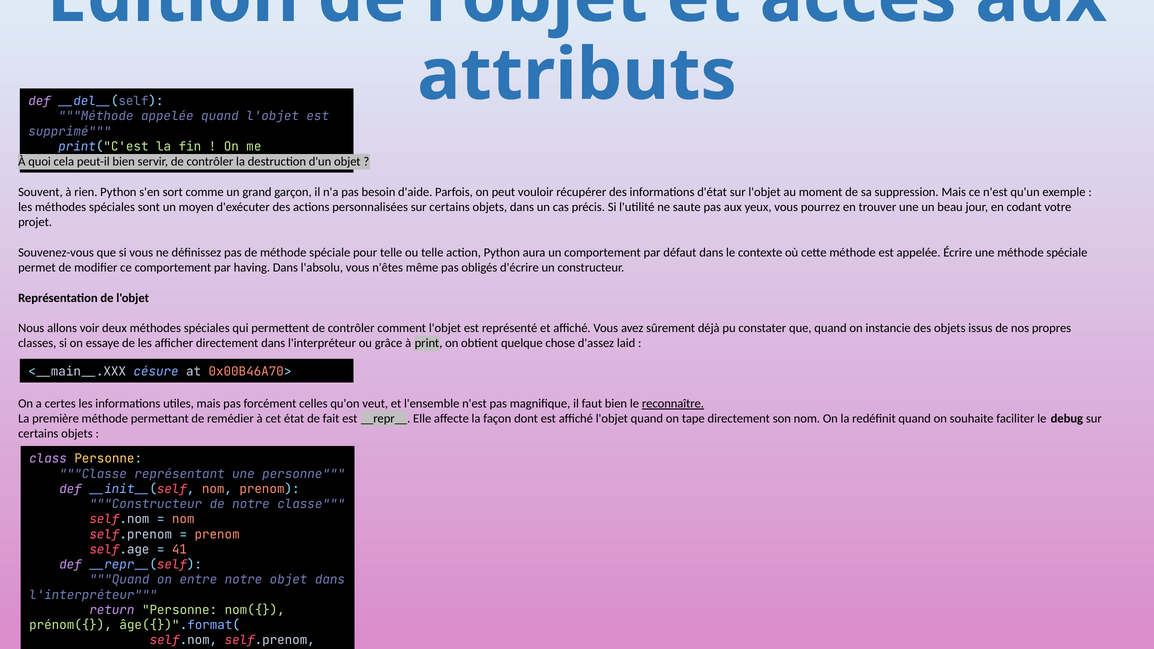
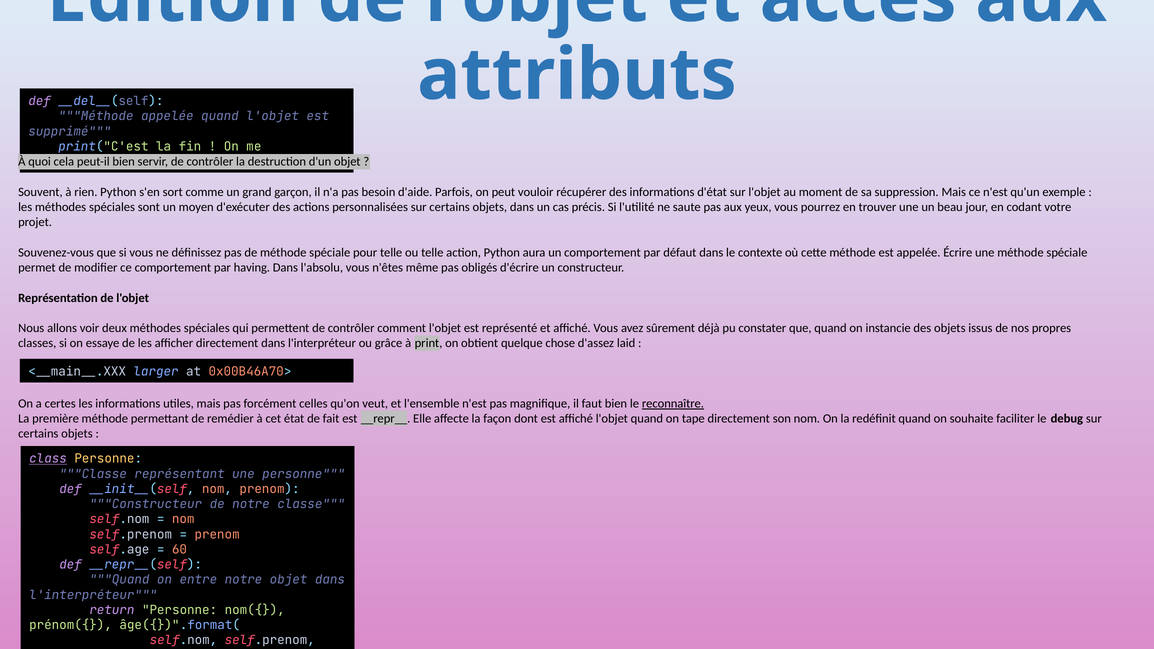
césure: césure -> larger
class underline: none -> present
41: 41 -> 60
